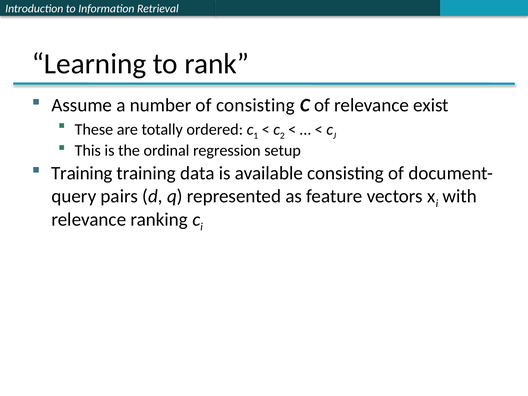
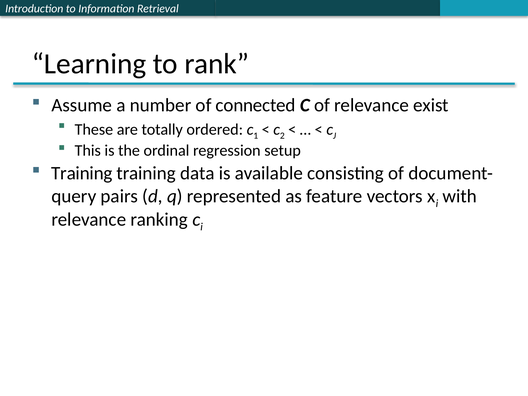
of consisting: consisting -> connected
